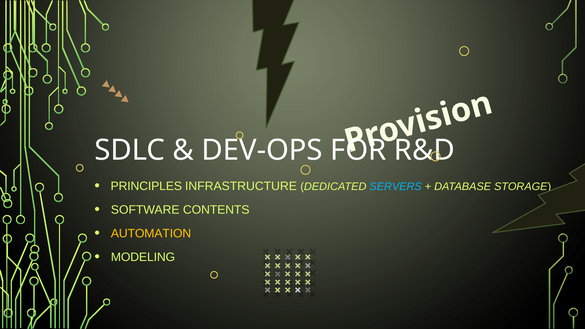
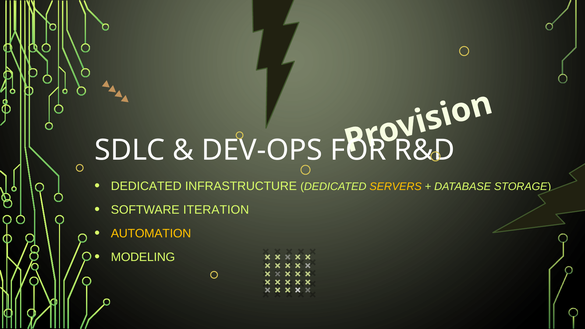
PRINCIPLES at (146, 186): PRINCIPLES -> DEDICATED
SERVERS colour: light blue -> yellow
CONTENTS: CONTENTS -> ITERATION
